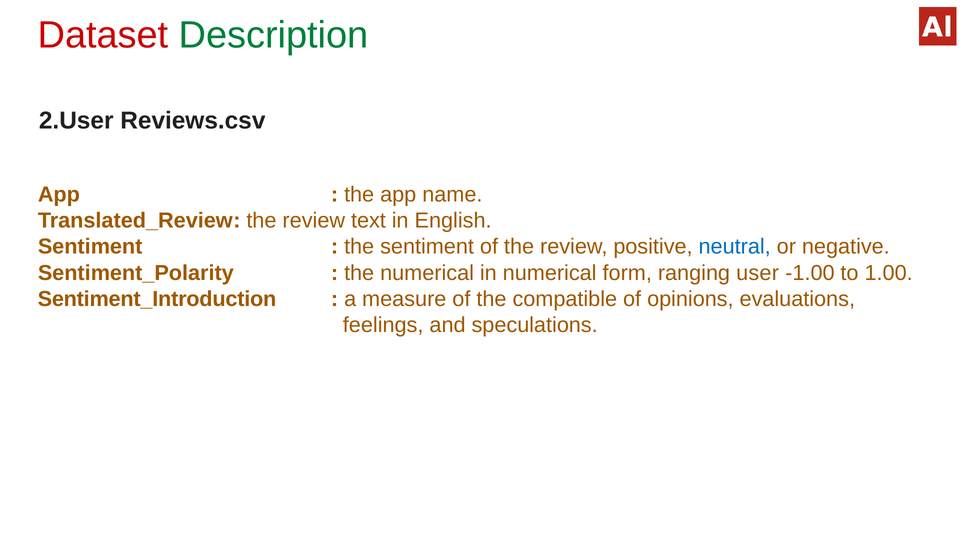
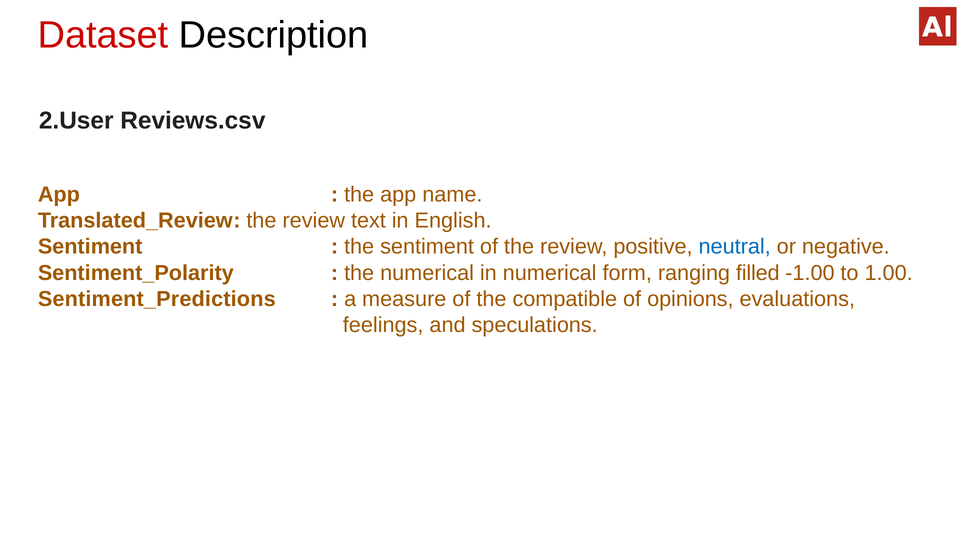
Description colour: green -> black
user: user -> filled
Sentiment_Introduction: Sentiment_Introduction -> Sentiment_Predictions
